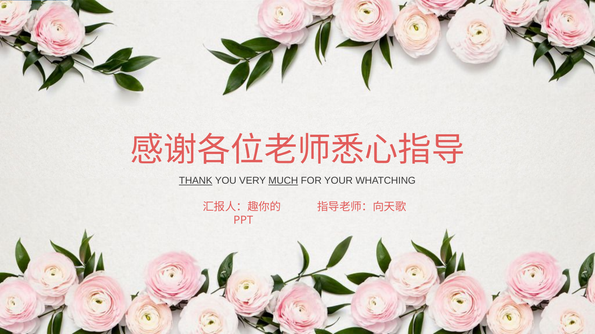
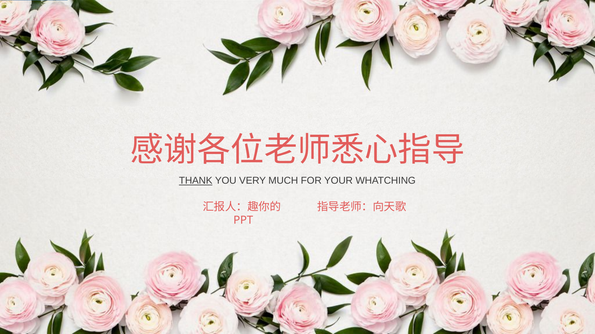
MUCH underline: present -> none
